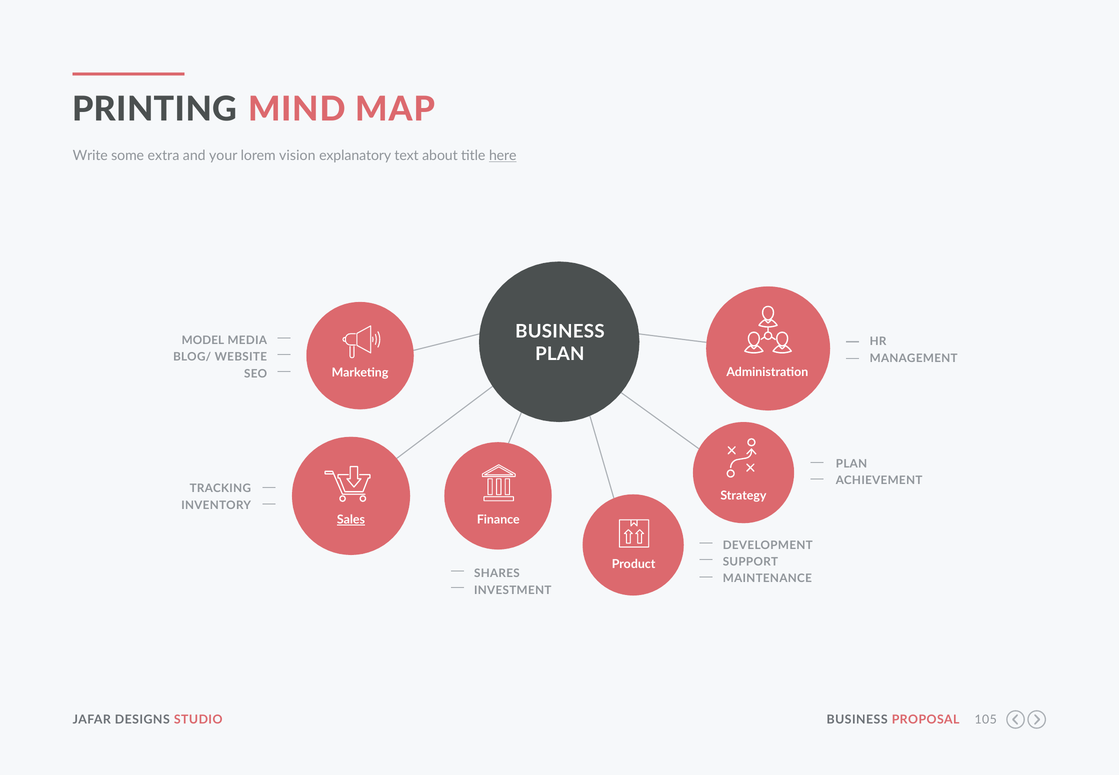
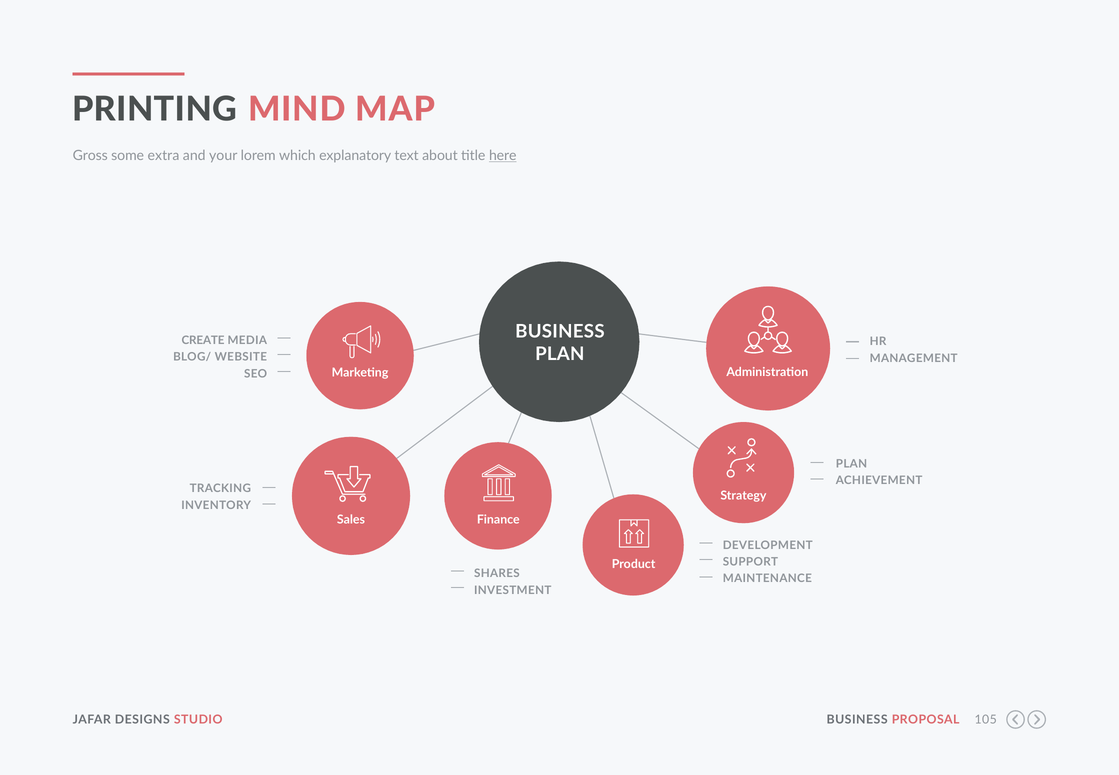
Write: Write -> Gross
vision: vision -> which
MODEL: MODEL -> CREATE
Sales underline: present -> none
